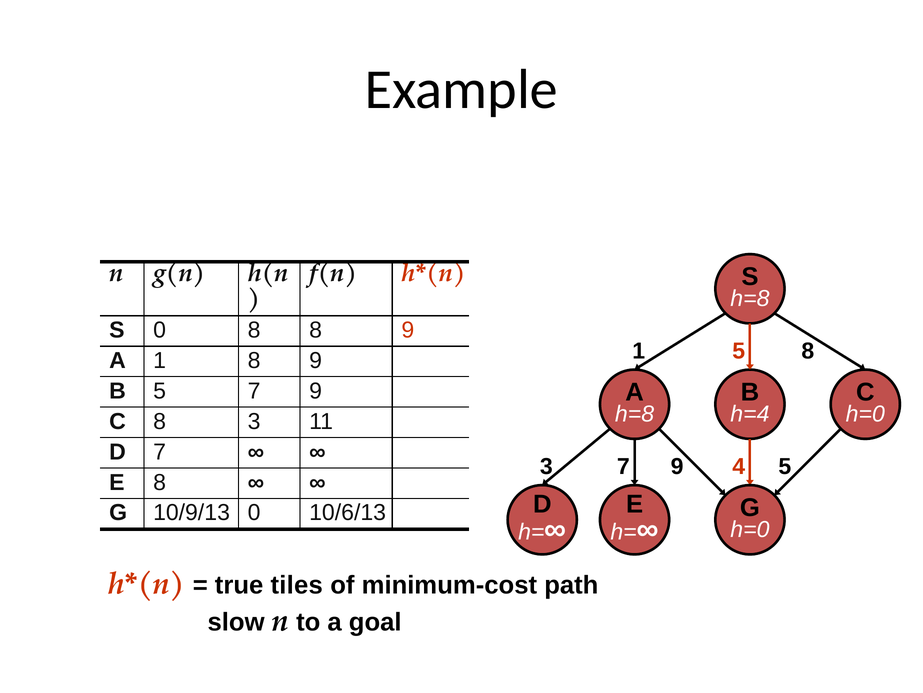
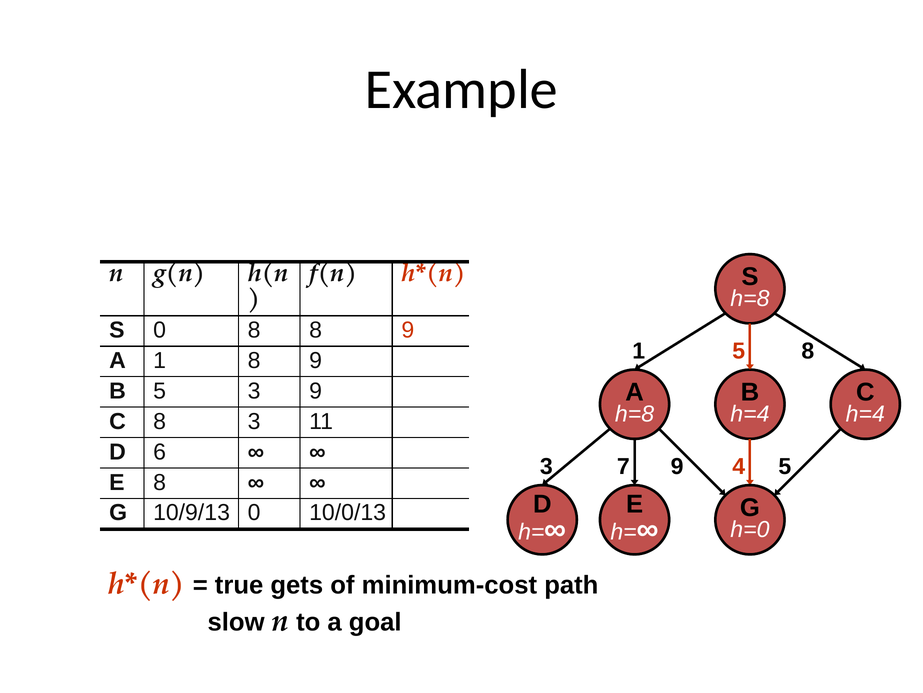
B 5 7: 7 -> 3
h=0 at (865, 414): h=0 -> h=4
D 7: 7 -> 6
10/6/13: 10/6/13 -> 10/0/13
tiles: tiles -> gets
